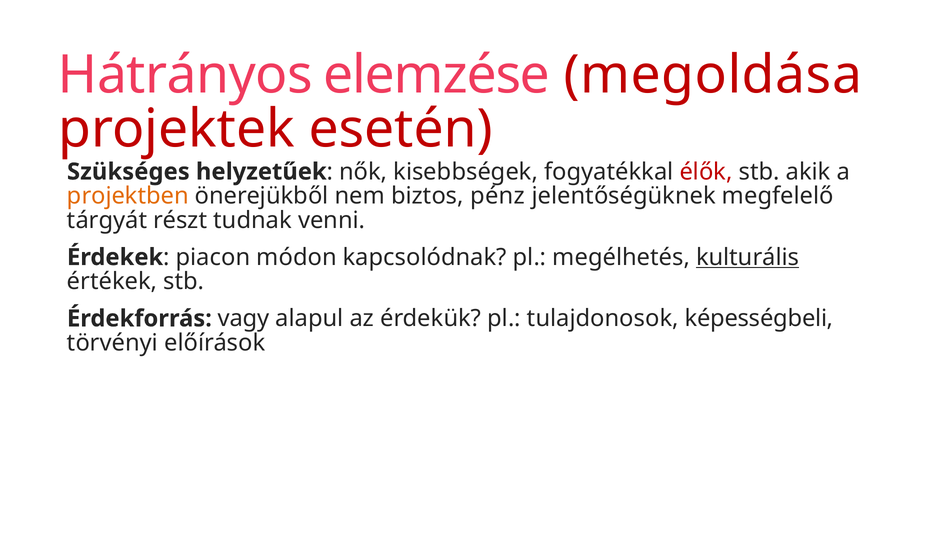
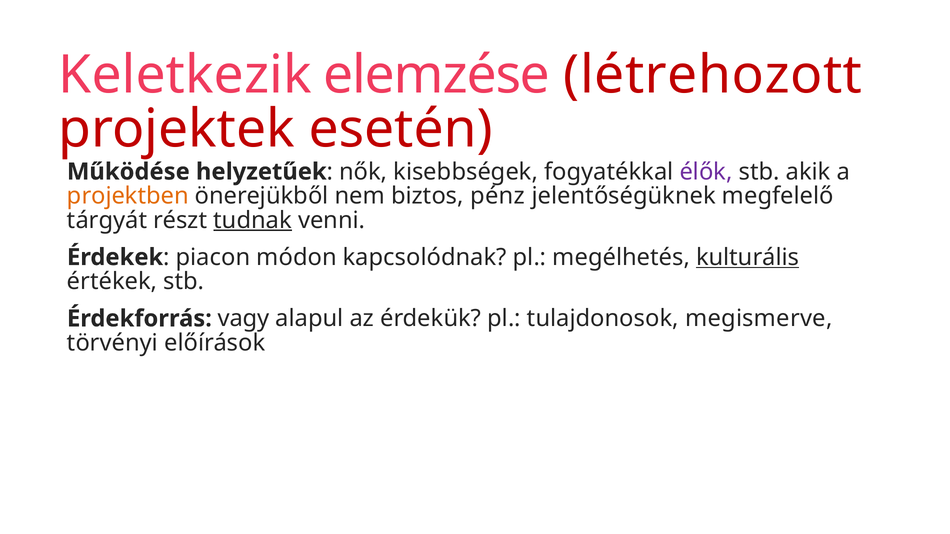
Hátrányos: Hátrányos -> Keletkezik
megoldása: megoldása -> létrehozott
Szükséges: Szükséges -> Működése
élők colour: red -> purple
tudnak underline: none -> present
képességbeli: képességbeli -> megismerve
